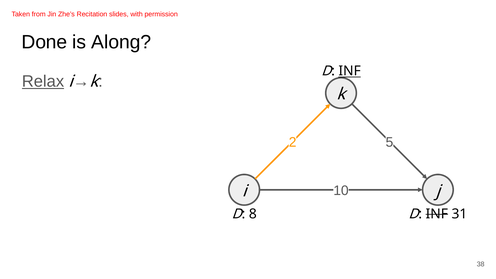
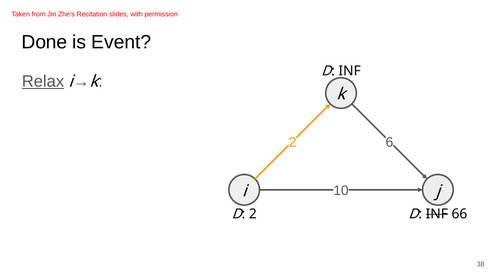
Along: Along -> Event
INF at (350, 71) underline: present -> none
5: 5 -> 6
D 8: 8 -> 2
31: 31 -> 66
